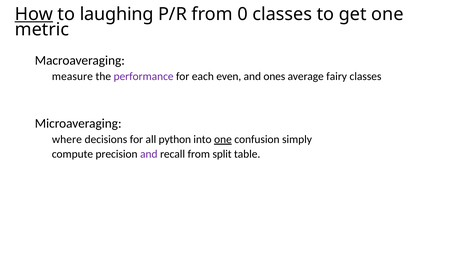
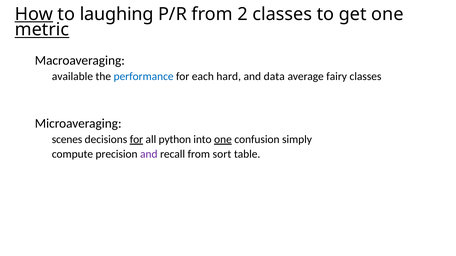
0: 0 -> 2
metric underline: none -> present
measure: measure -> available
performance colour: purple -> blue
even: even -> hard
ones: ones -> data
where: where -> scenes
for at (136, 140) underline: none -> present
split: split -> sort
